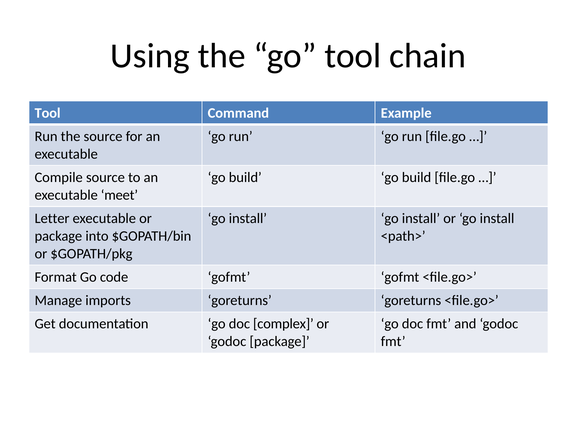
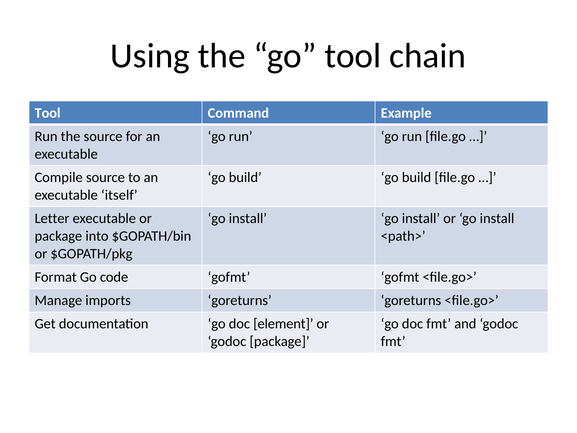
meet: meet -> itself
complex: complex -> element
